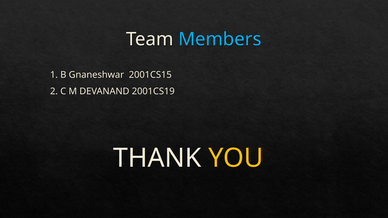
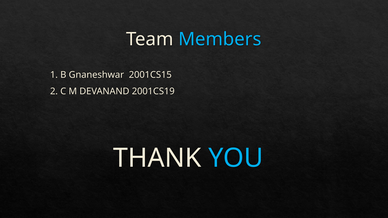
YOU colour: yellow -> light blue
